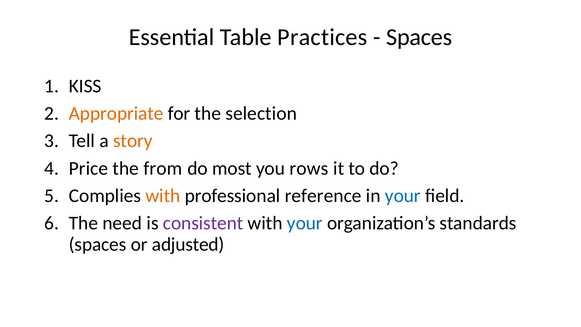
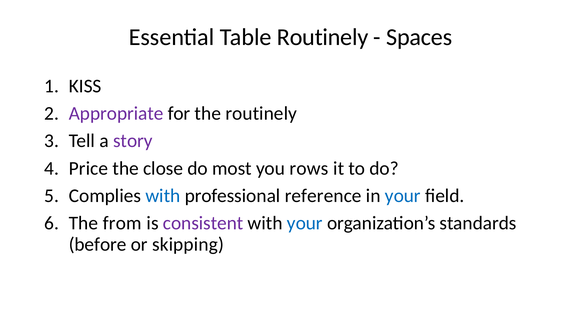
Table Practices: Practices -> Routinely
Appropriate colour: orange -> purple
the selection: selection -> routinely
story colour: orange -> purple
from: from -> close
with at (163, 196) colour: orange -> blue
need: need -> from
spaces at (98, 244): spaces -> before
adjusted: adjusted -> skipping
